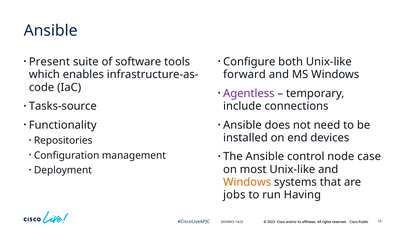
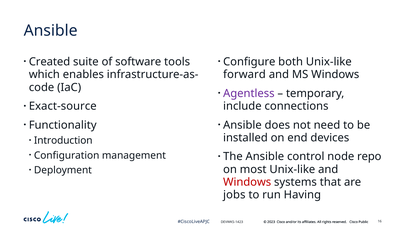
Present: Present -> Created
Tasks-source: Tasks-source -> Exact-source
Repositories: Repositories -> Introduction
case: case -> repo
Windows at (247, 182) colour: orange -> red
